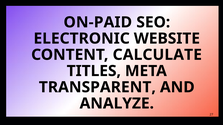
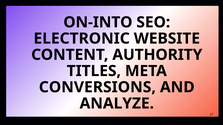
ON-PAID: ON-PAID -> ON-INTO
CALCULATE: CALCULATE -> AUTHORITY
TRANSPARENT: TRANSPARENT -> CONVERSIONS
